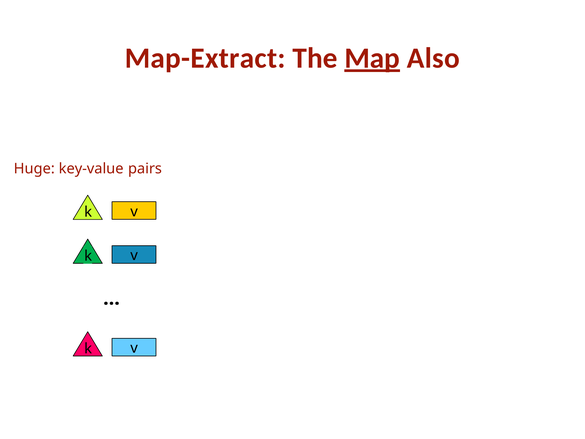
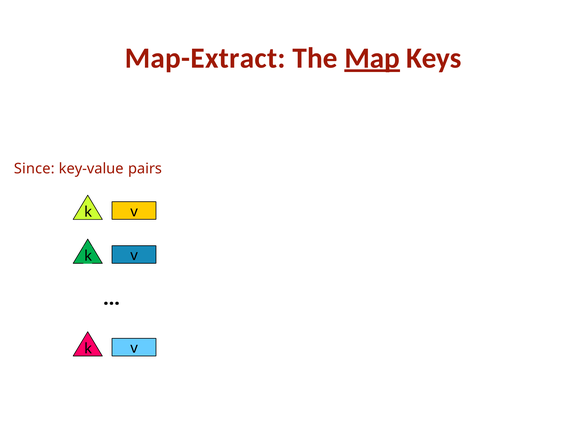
Also: Also -> Keys
Huge: Huge -> Since
